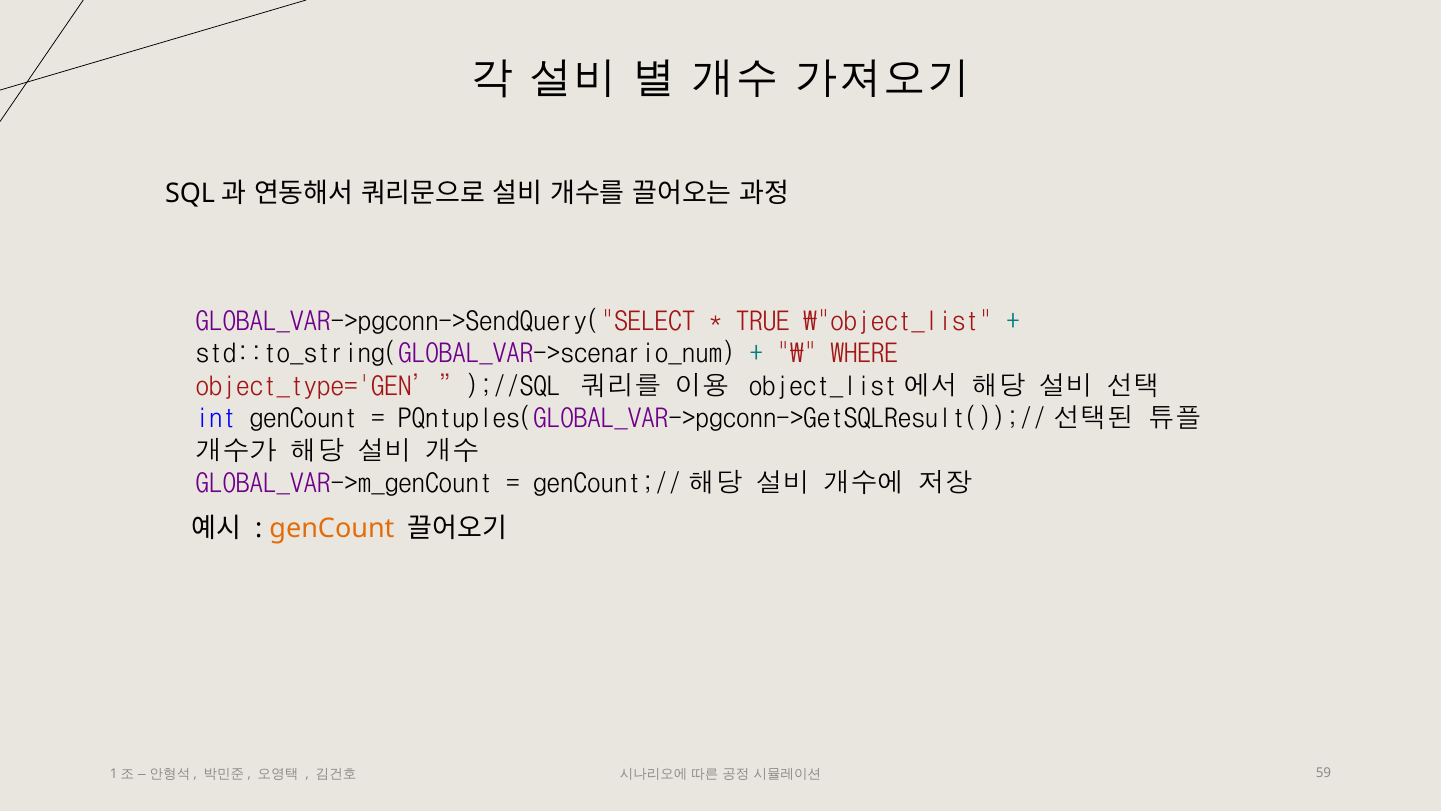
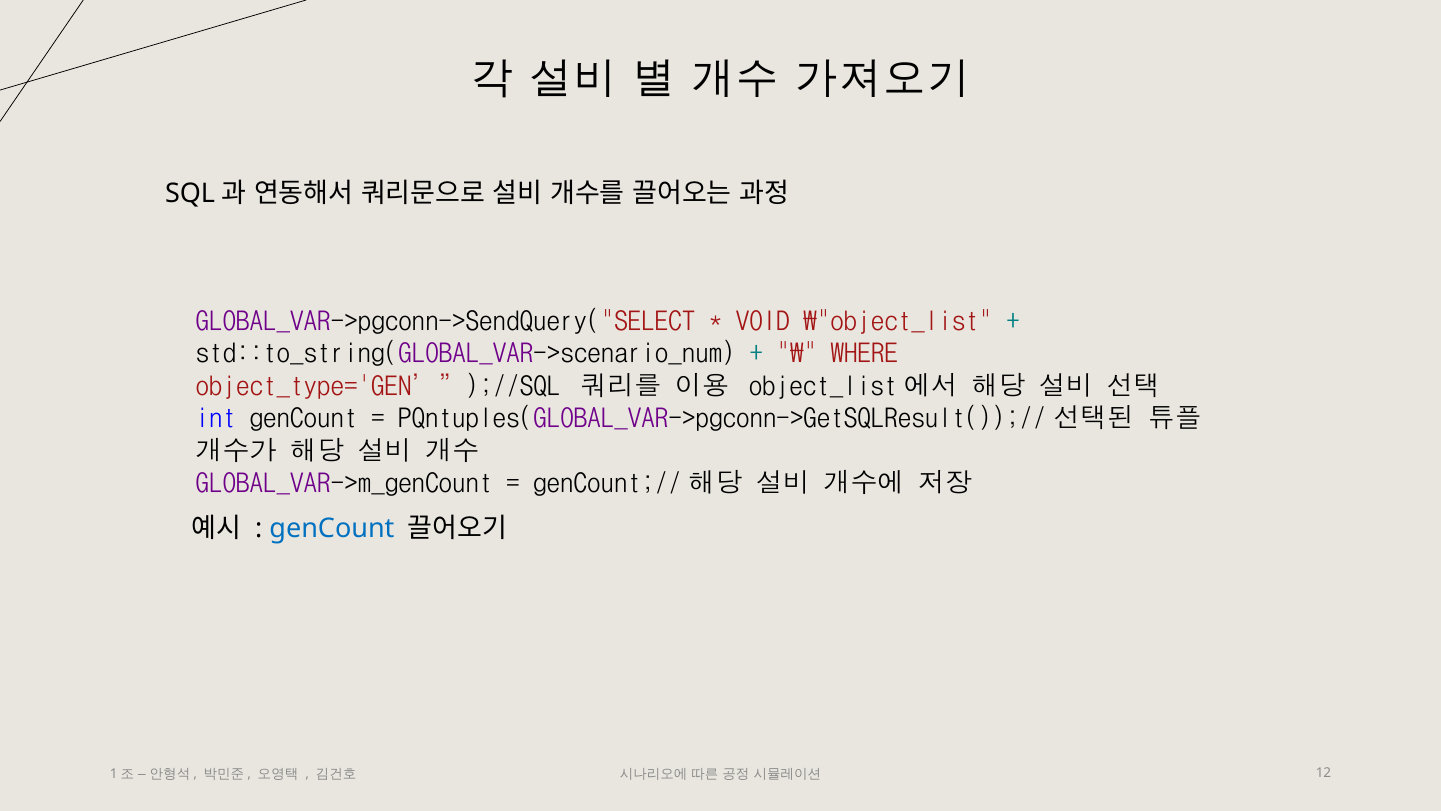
TRUE: TRUE -> VOID
genCount at (332, 529) colour: orange -> blue
59: 59 -> 12
